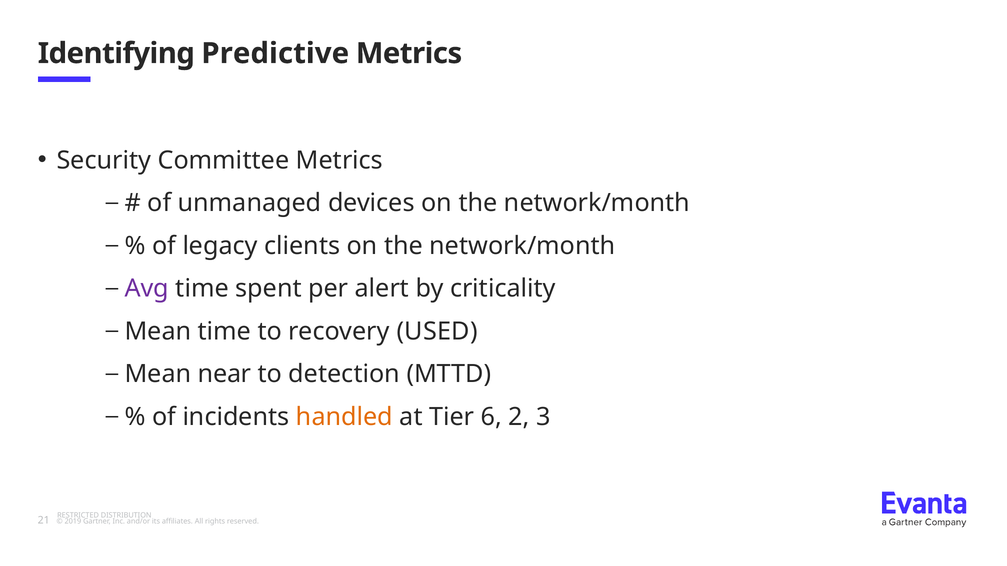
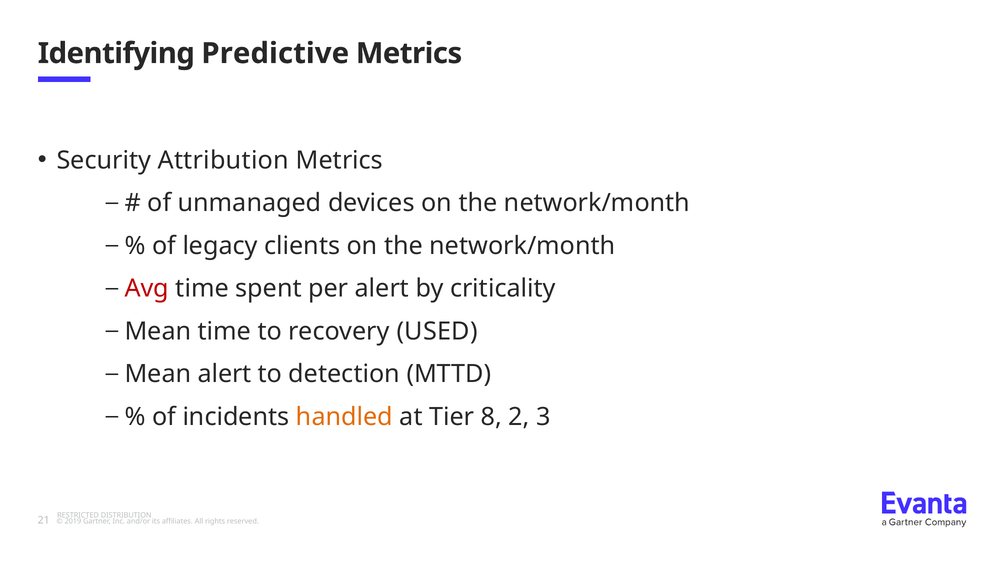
Committee: Committee -> Attribution
Avg colour: purple -> red
Mean near: near -> alert
6: 6 -> 8
